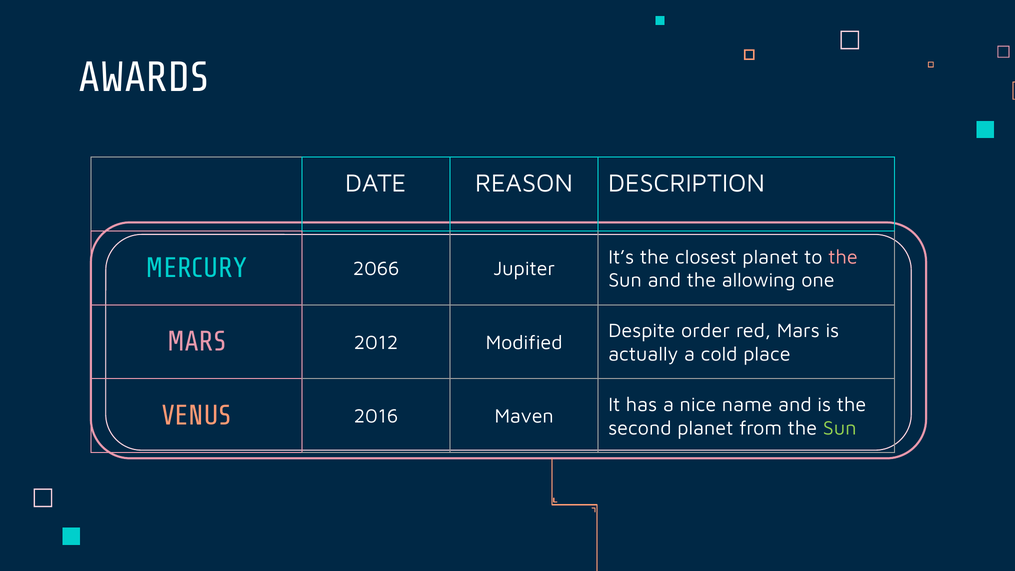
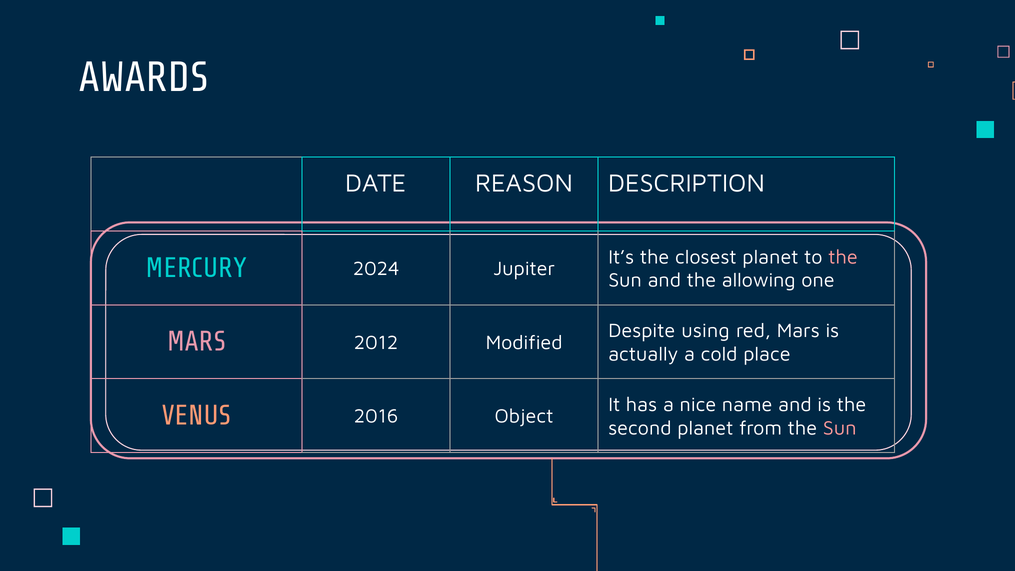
2066: 2066 -> 2024
order: order -> using
Maven: Maven -> Object
Sun at (840, 428) colour: light green -> pink
